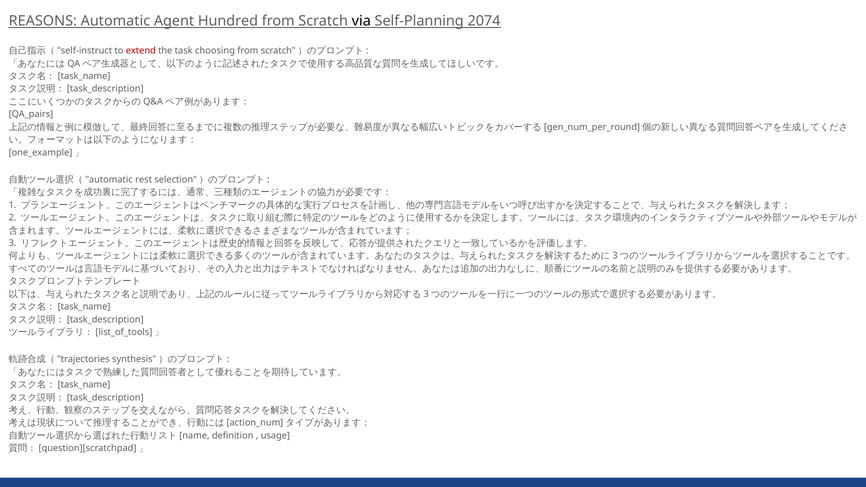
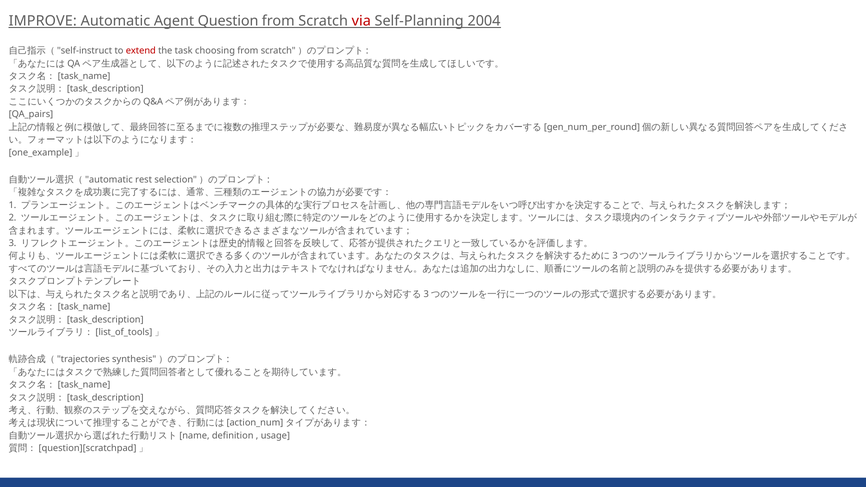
REASONS: REASONS -> IMPROVE
Hundred: Hundred -> Question
via colour: black -> red
2074: 2074 -> 2004
